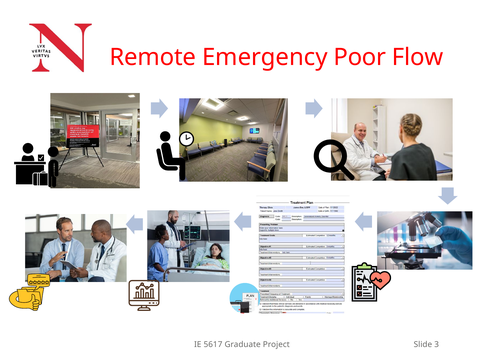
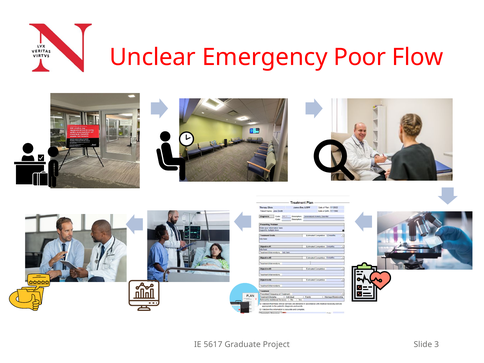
Remote: Remote -> Unclear
